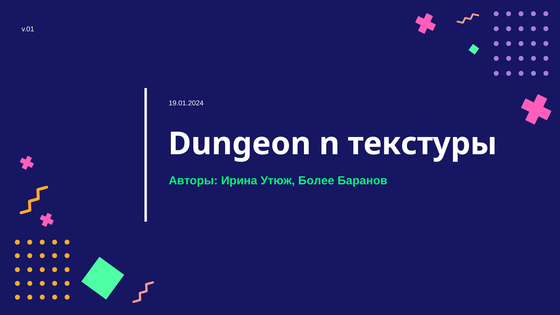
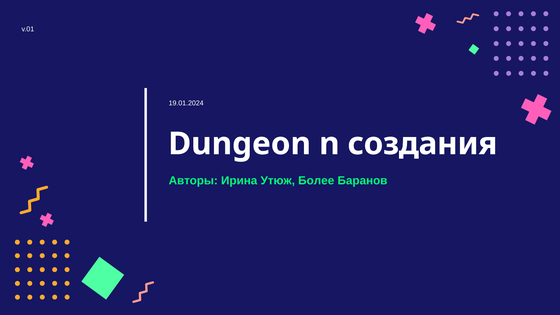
текстуры: текстуры -> создания
